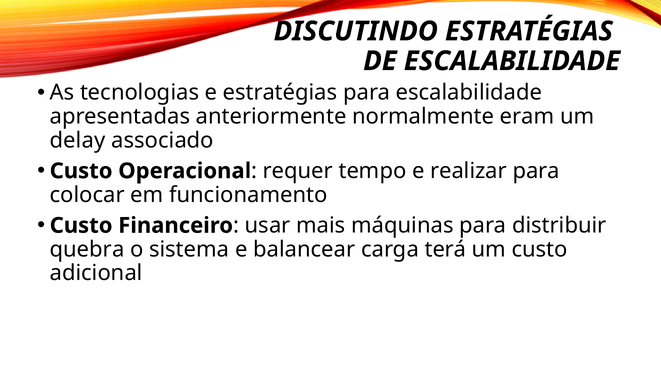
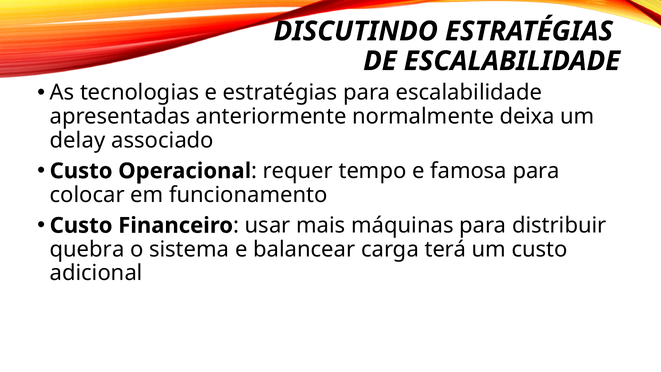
eram: eram -> deixa
realizar: realizar -> famosa
